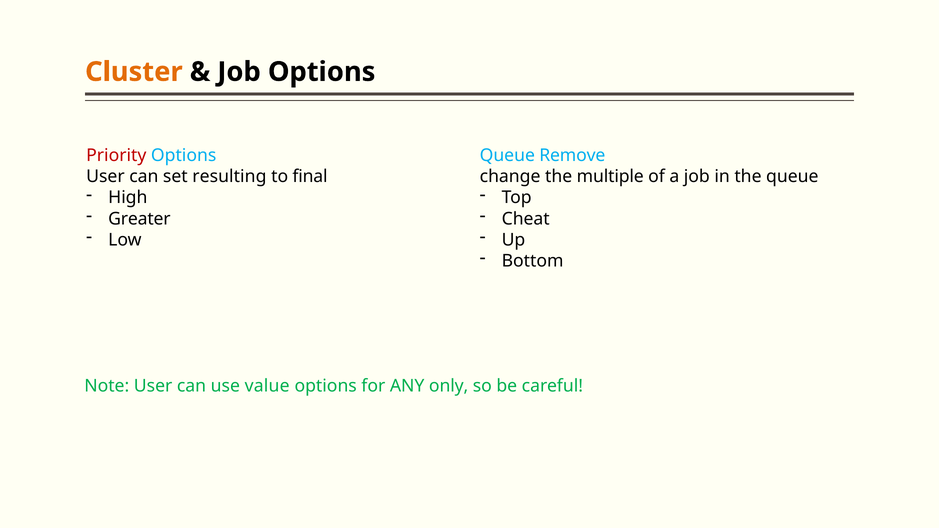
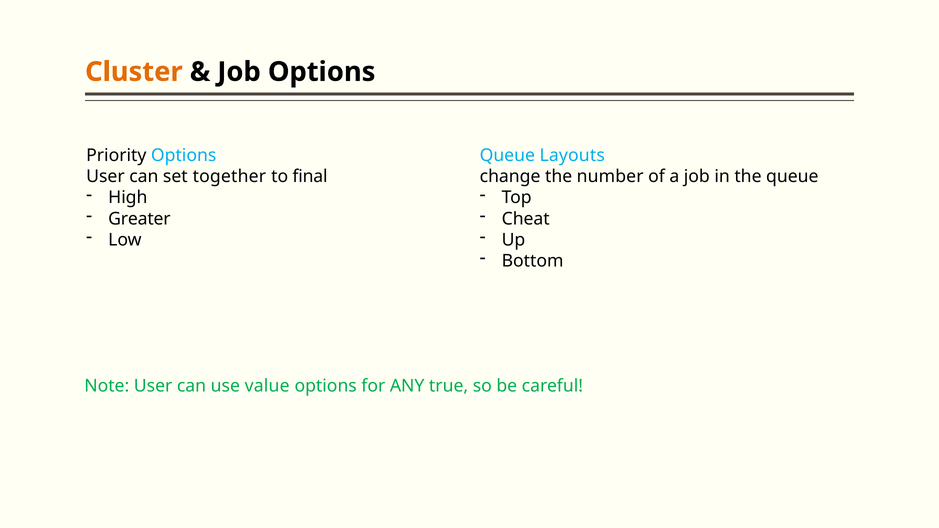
Priority colour: red -> black
Remove: Remove -> Layouts
resulting: resulting -> together
multiple: multiple -> number
only: only -> true
